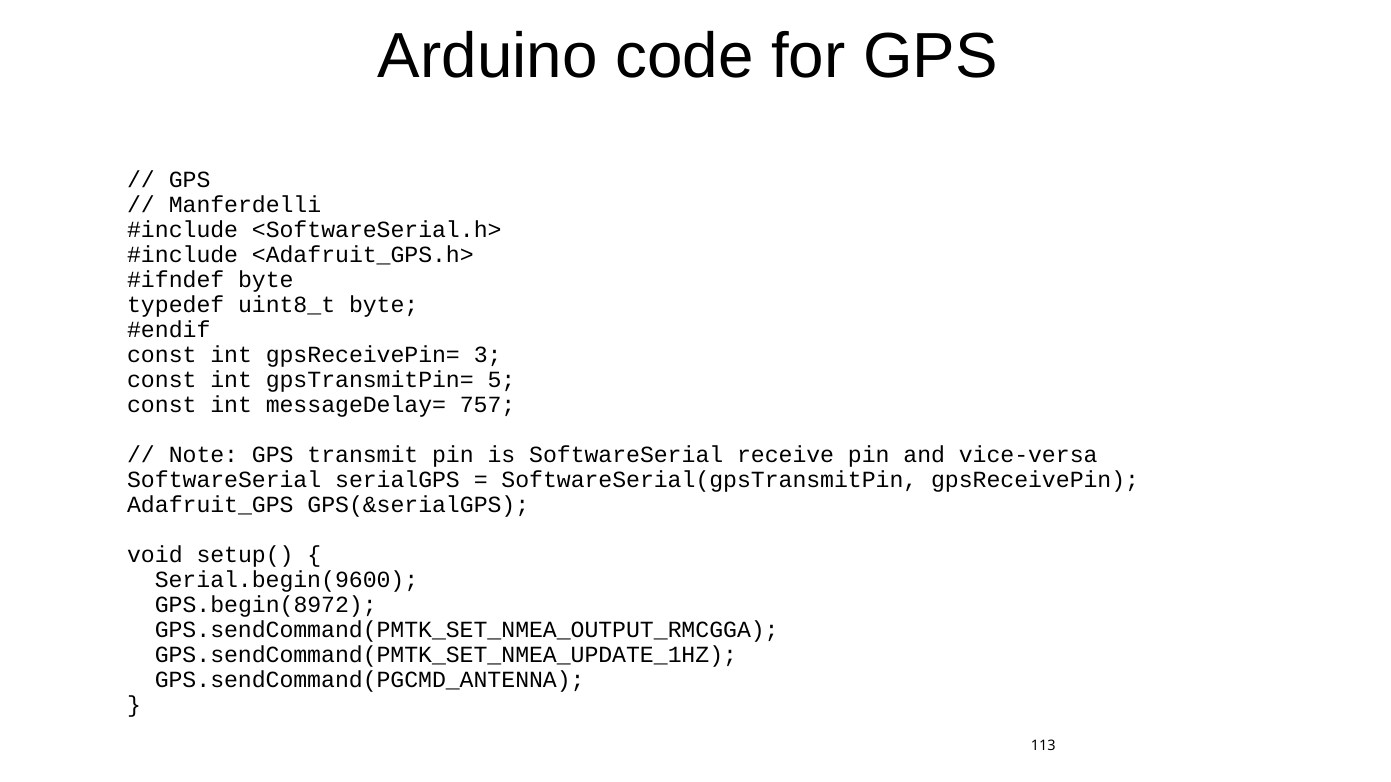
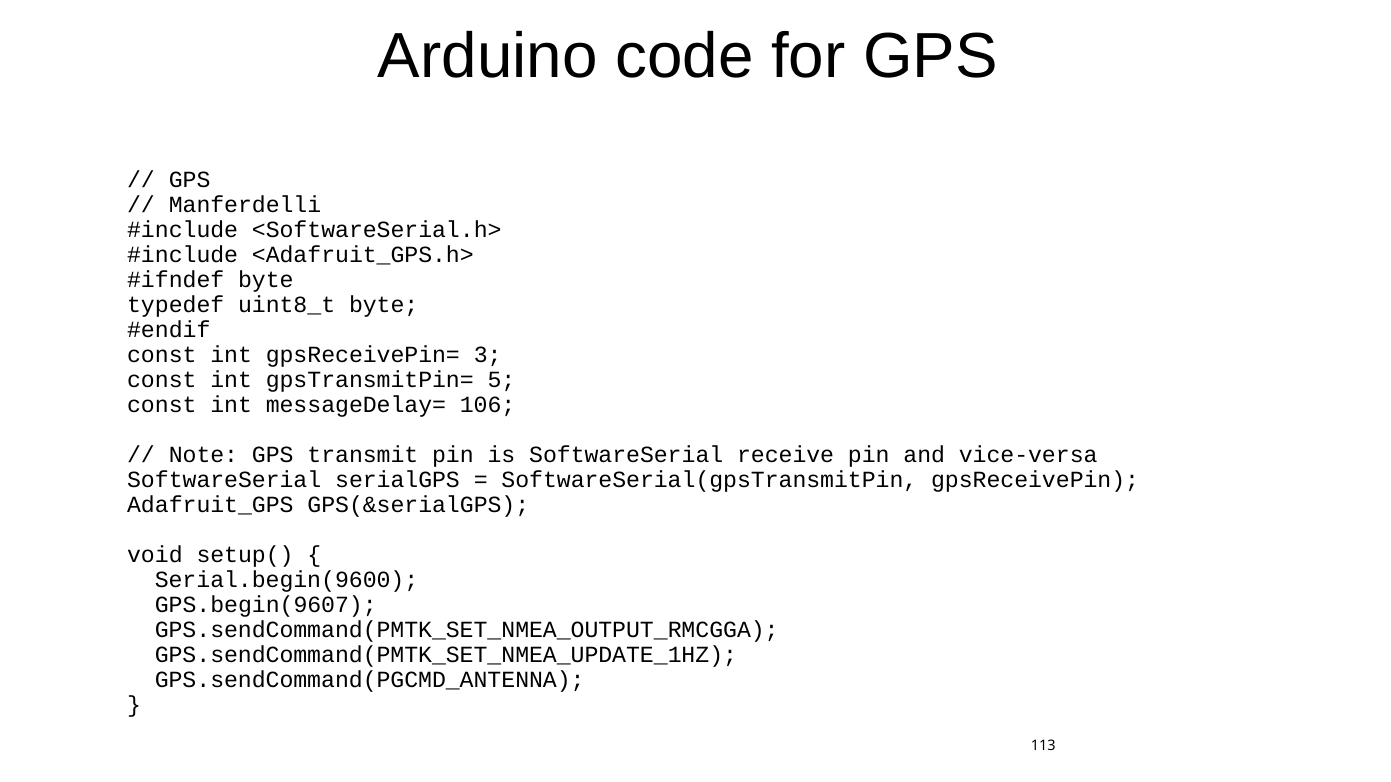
757: 757 -> 106
GPS.begin(8972: GPS.begin(8972 -> GPS.begin(9607
